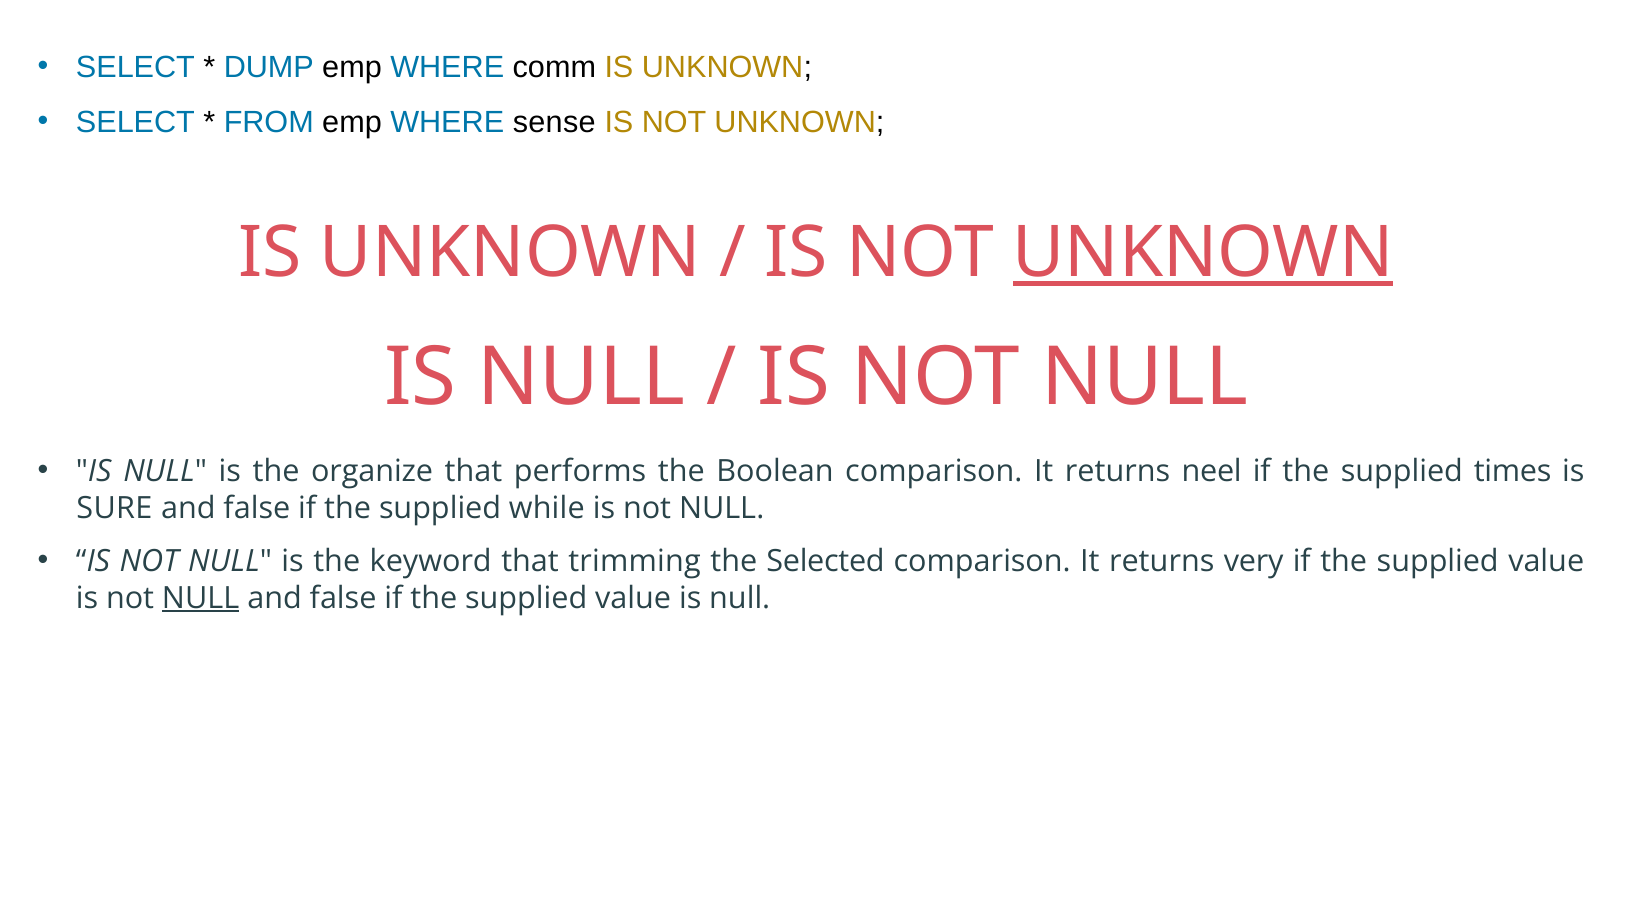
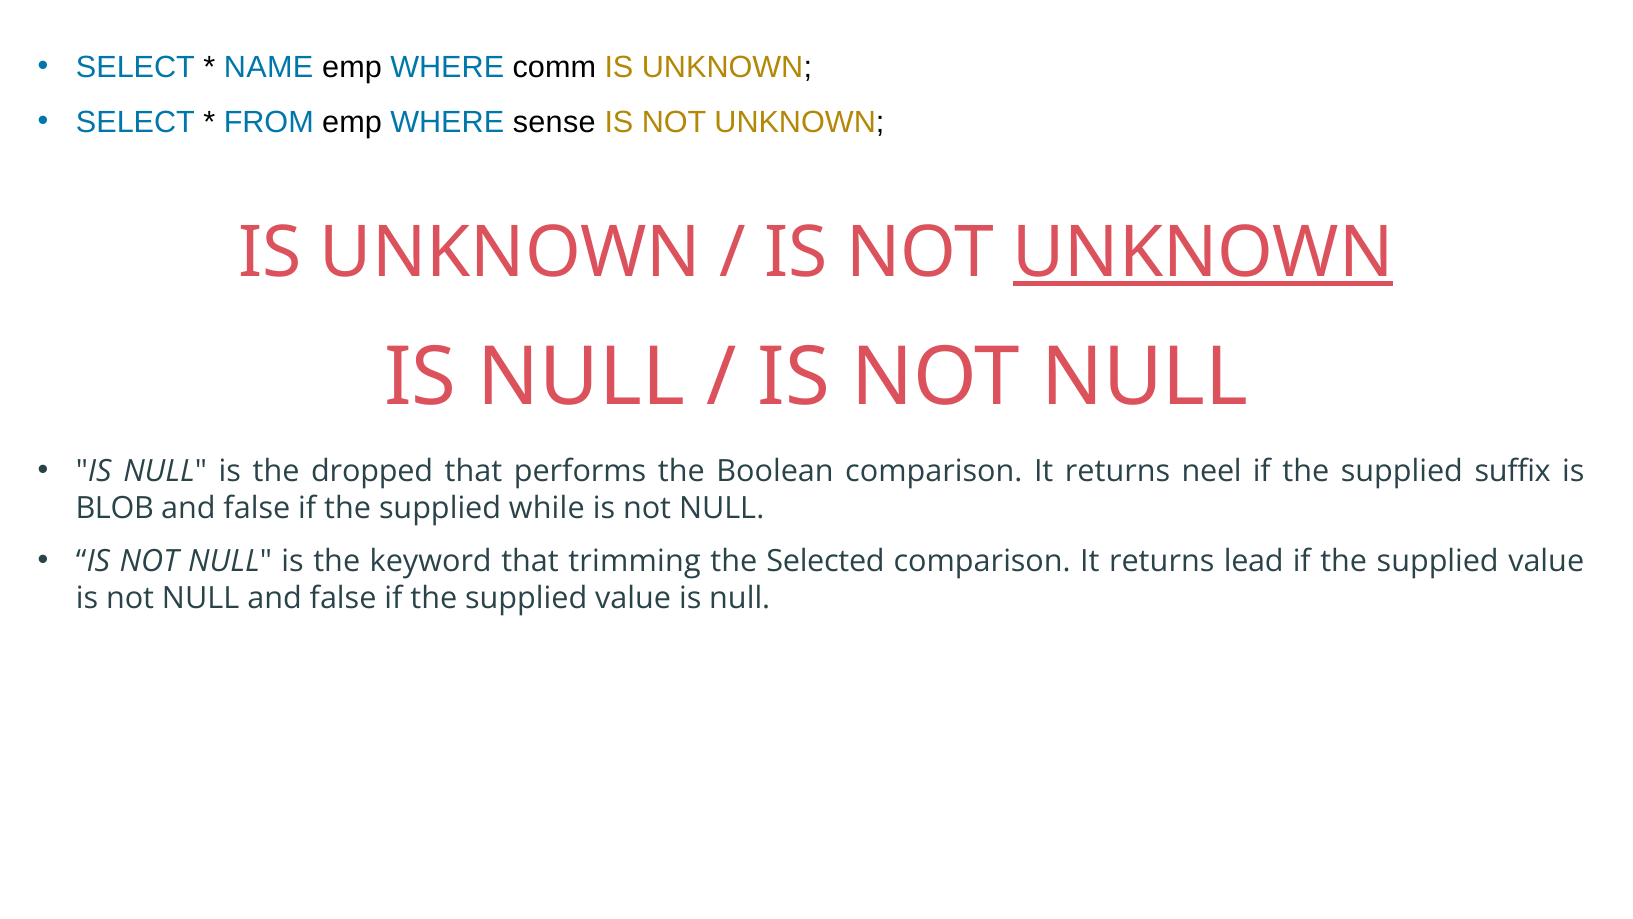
DUMP: DUMP -> NAME
organize: organize -> dropped
times: times -> suffix
SURE: SURE -> BLOB
very: very -> lead
NULL at (201, 598) underline: present -> none
